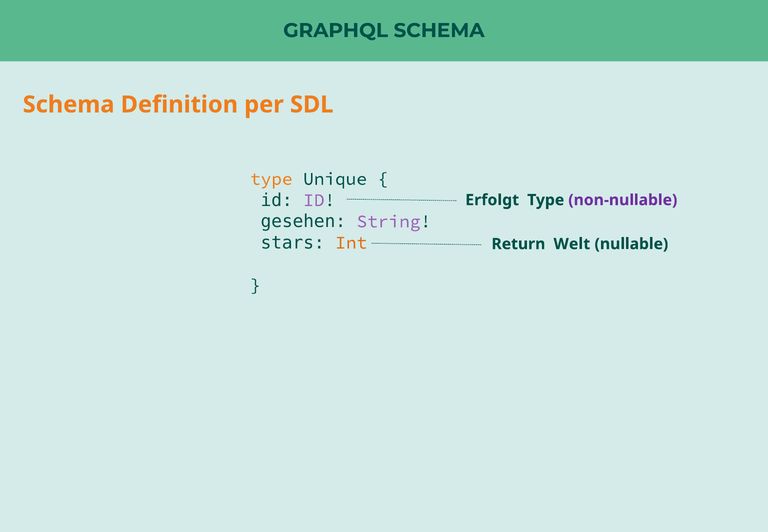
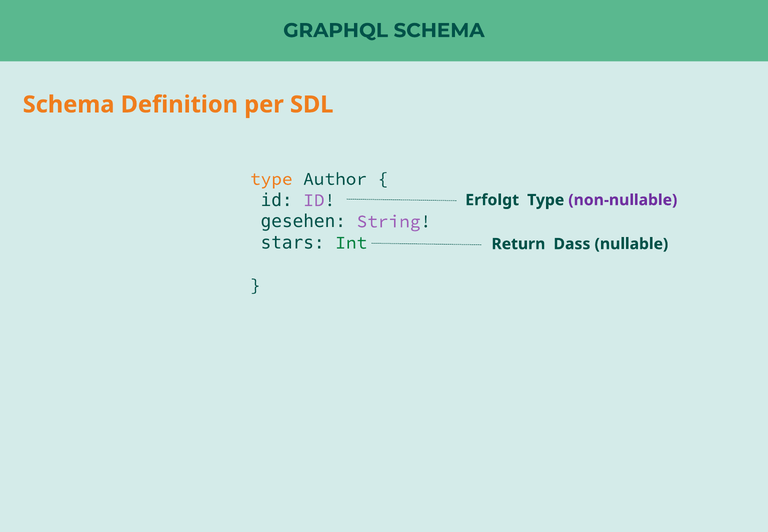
Unique: Unique -> Author
Int colour: orange -> green
Welt: Welt -> Dass
